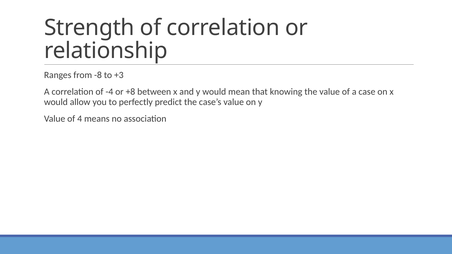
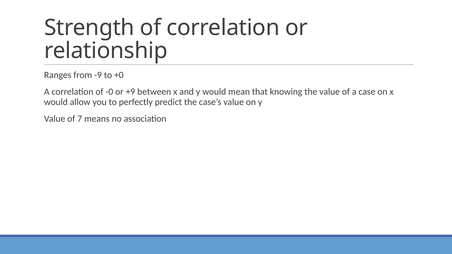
-8: -8 -> -9
+3: +3 -> +0
-4: -4 -> -0
+8: +8 -> +9
4: 4 -> 7
